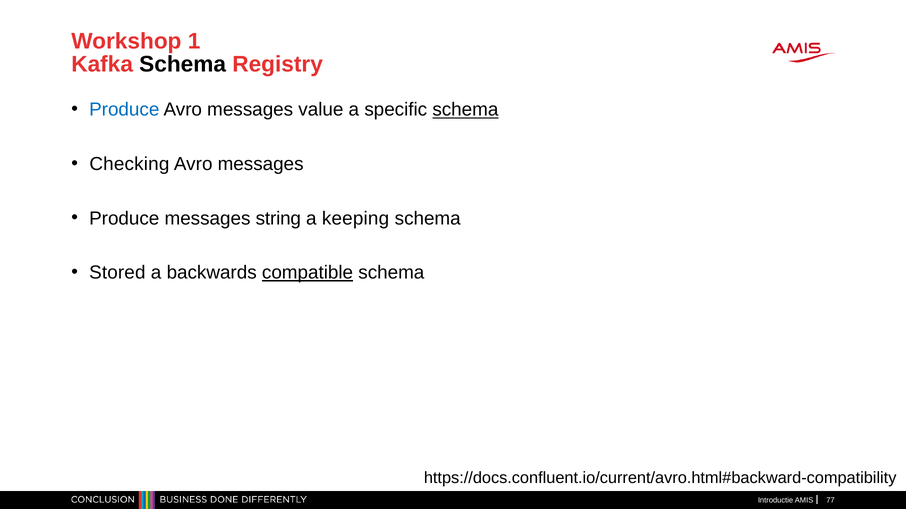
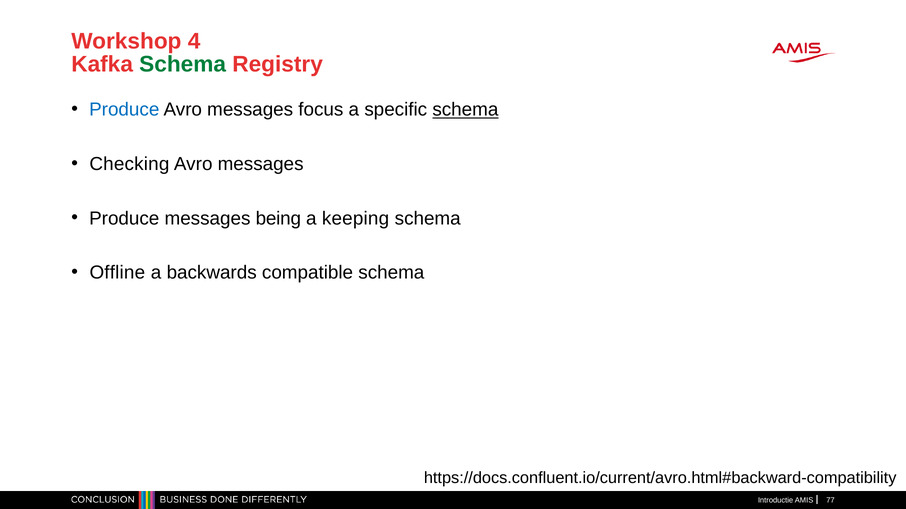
1: 1 -> 4
Schema at (183, 64) colour: black -> green
value: value -> focus
string: string -> being
Stored: Stored -> Offline
compatible underline: present -> none
